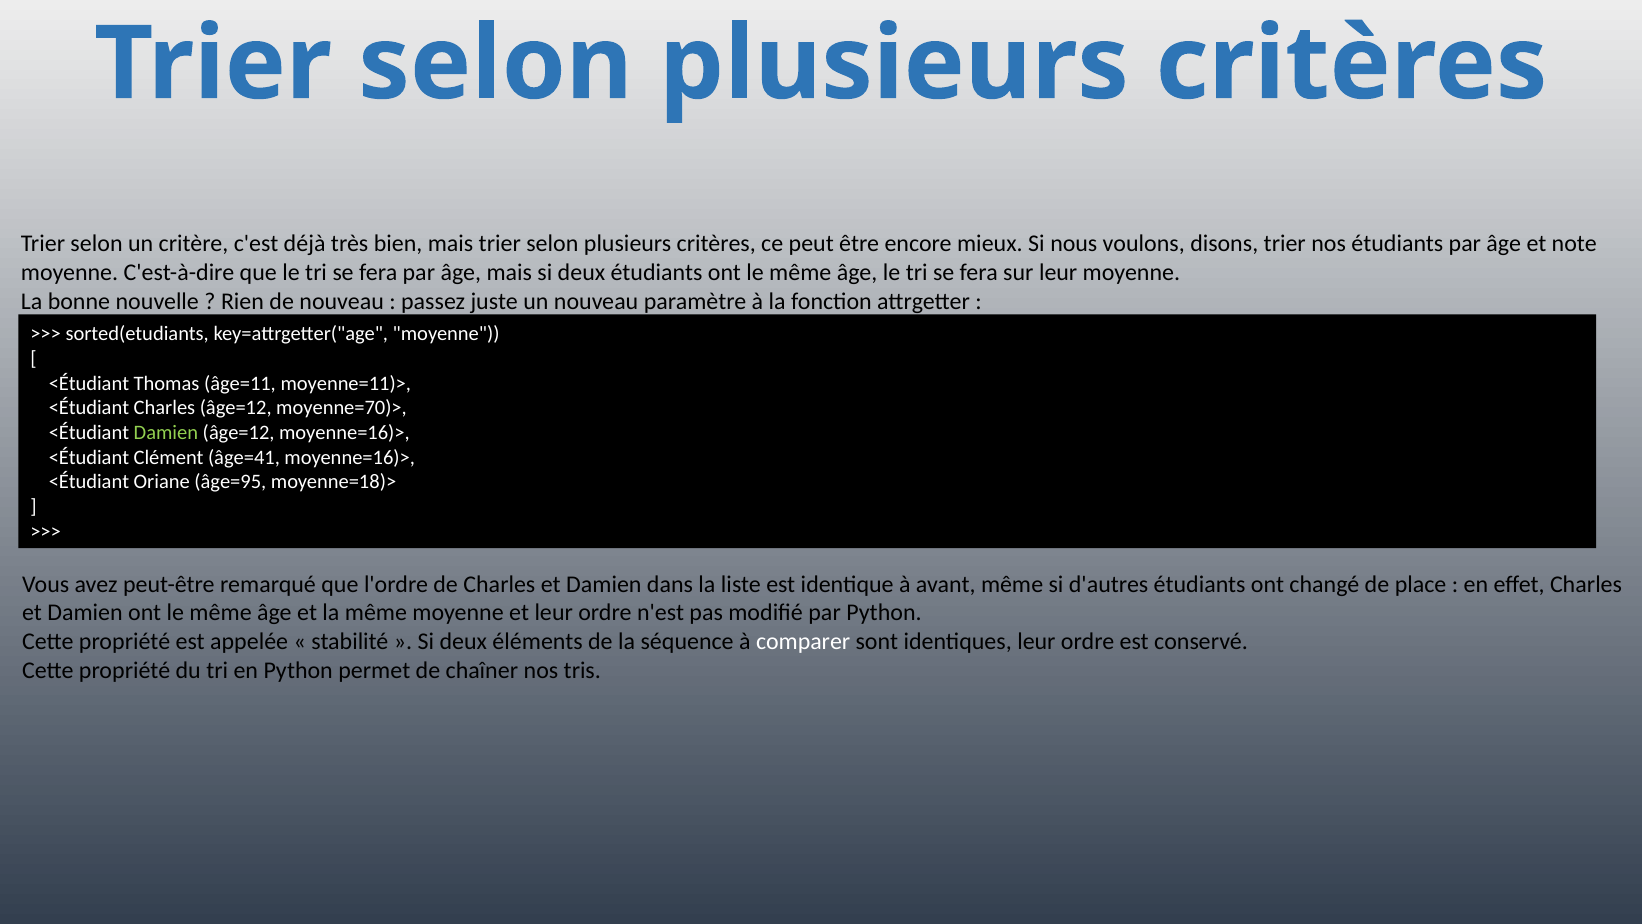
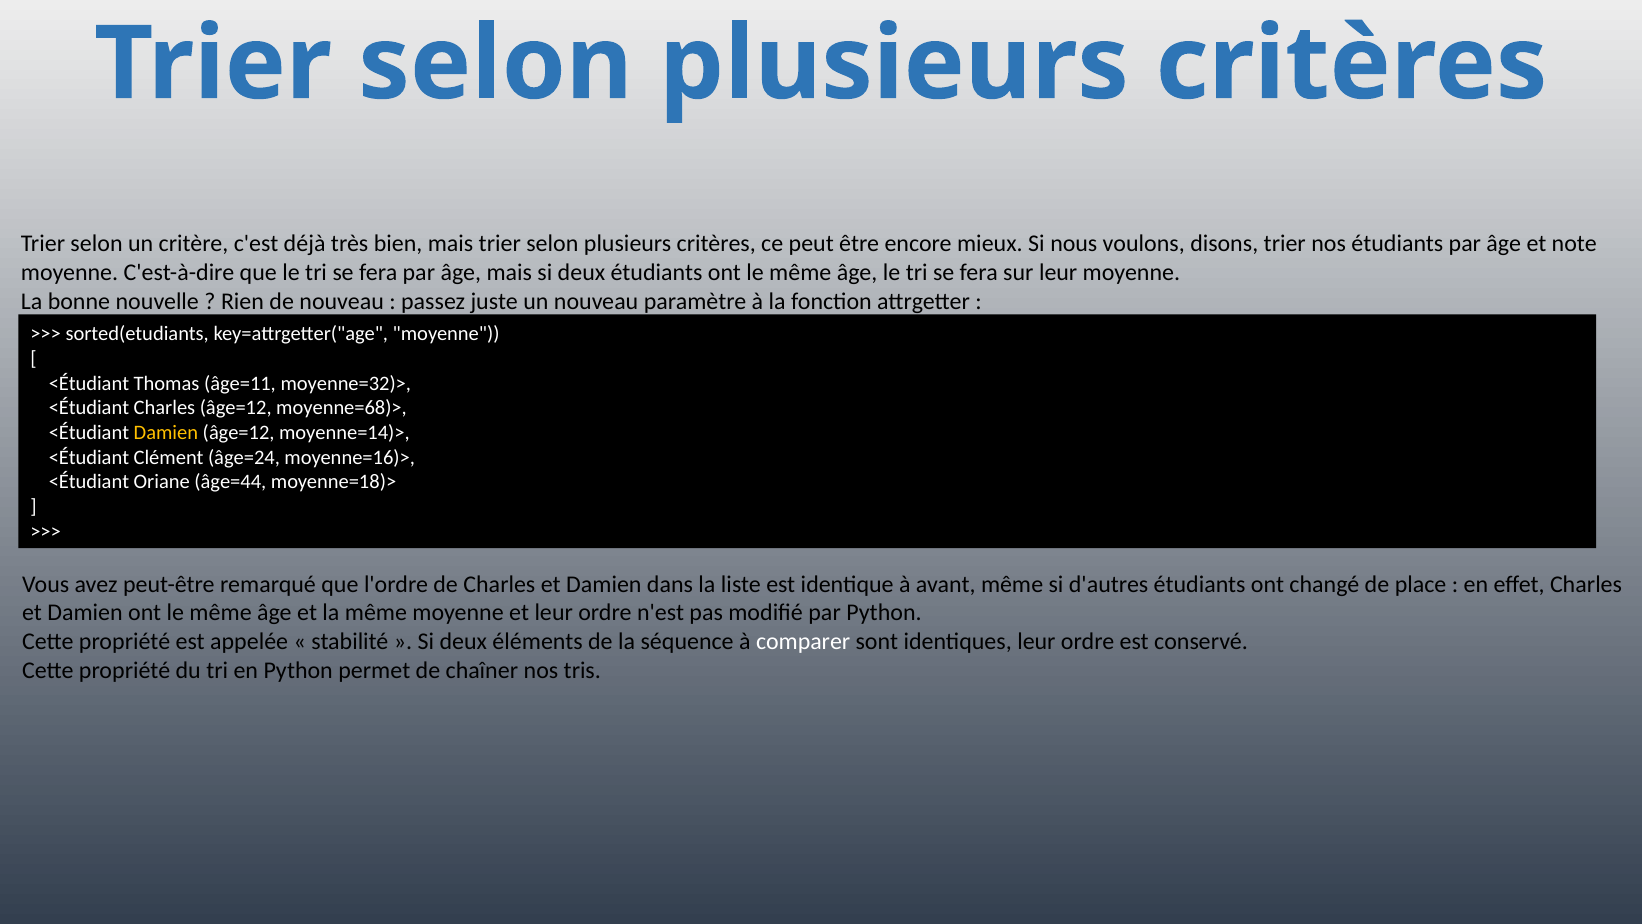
moyenne=11)>: moyenne=11)> -> moyenne=32)>
moyenne=70)>: moyenne=70)> -> moyenne=68)>
Damien at (166, 433) colour: light green -> yellow
âge=12 moyenne=16)>: moyenne=16)> -> moyenne=14)>
âge=41: âge=41 -> âge=24
âge=95: âge=95 -> âge=44
